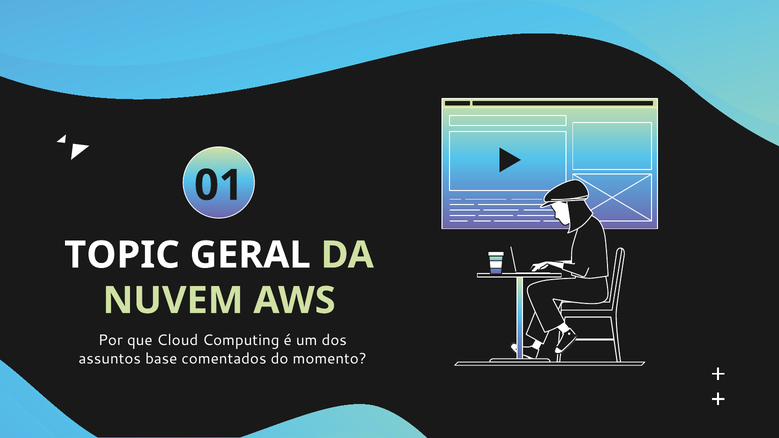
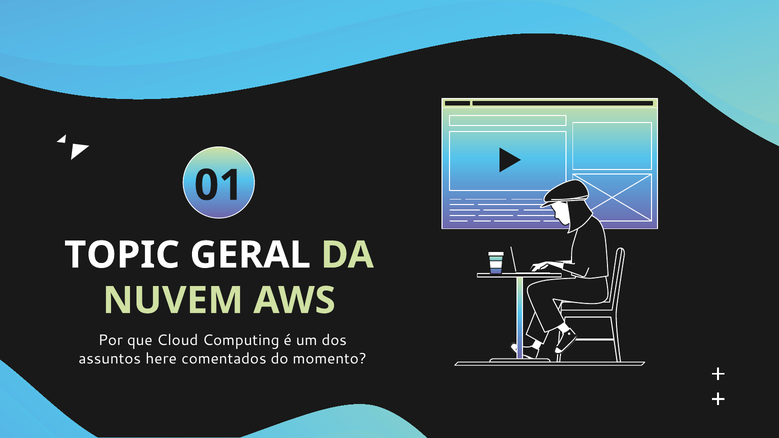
base: base -> here
